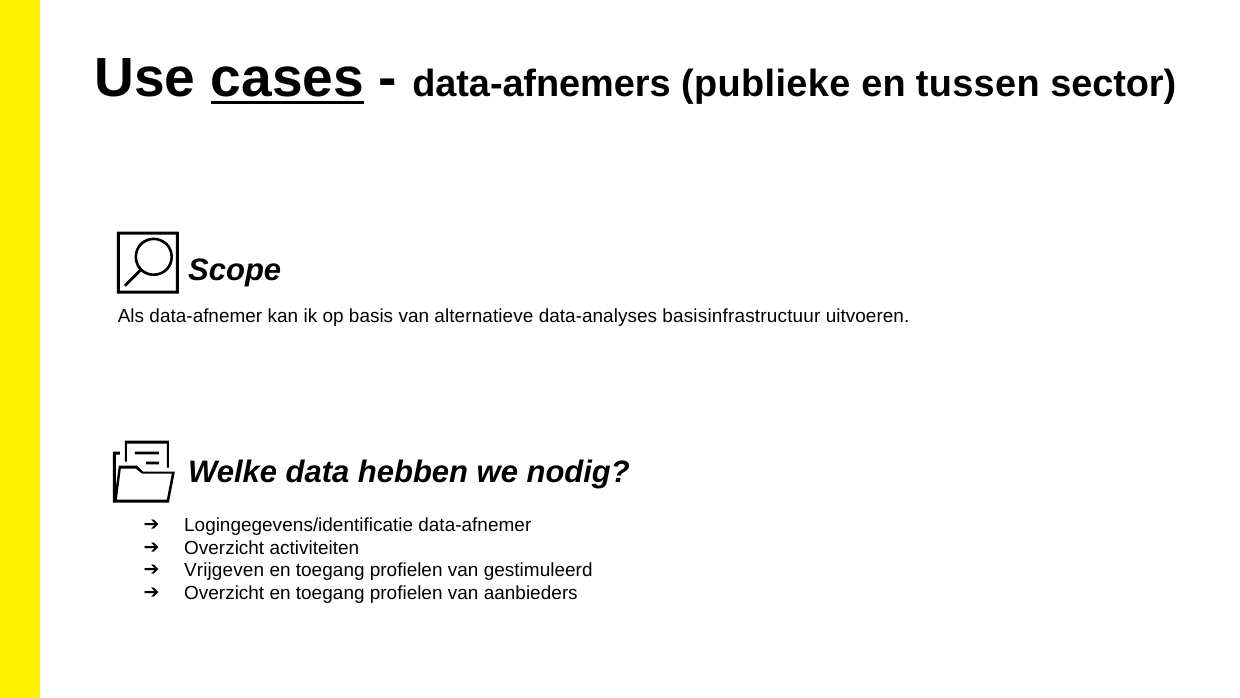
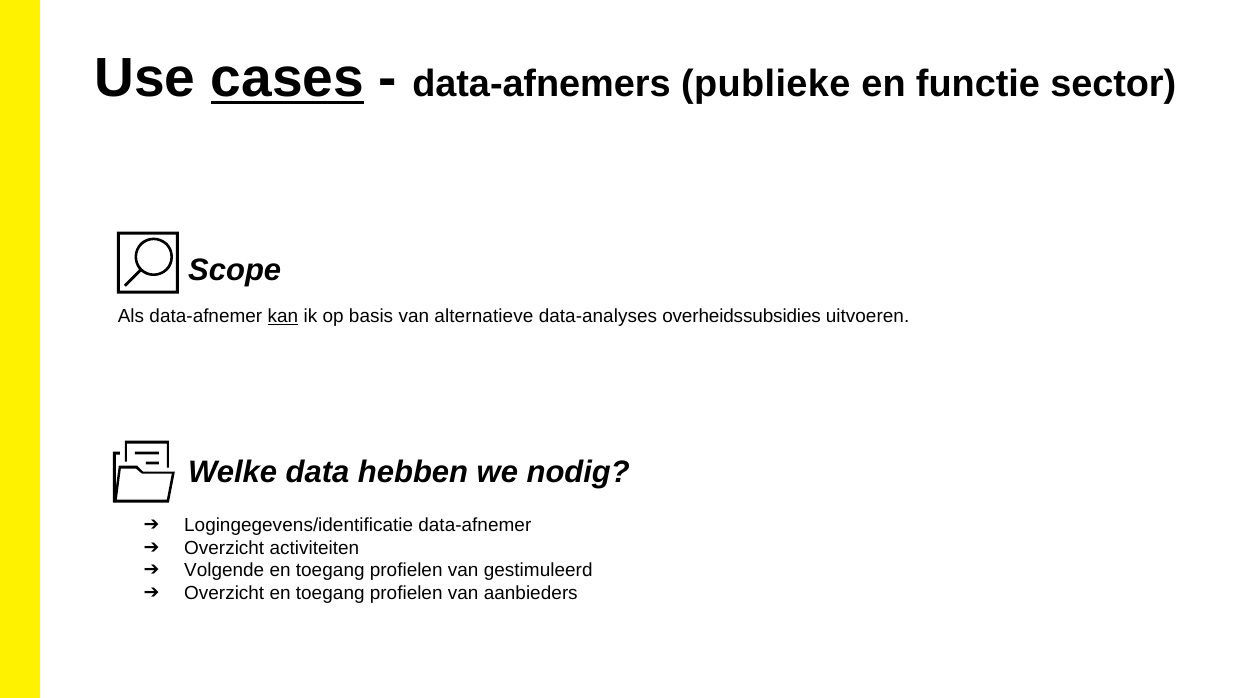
tussen: tussen -> functie
kan underline: none -> present
basisinfrastructuur: basisinfrastructuur -> overheidssubsidies
Vrijgeven: Vrijgeven -> Volgende
